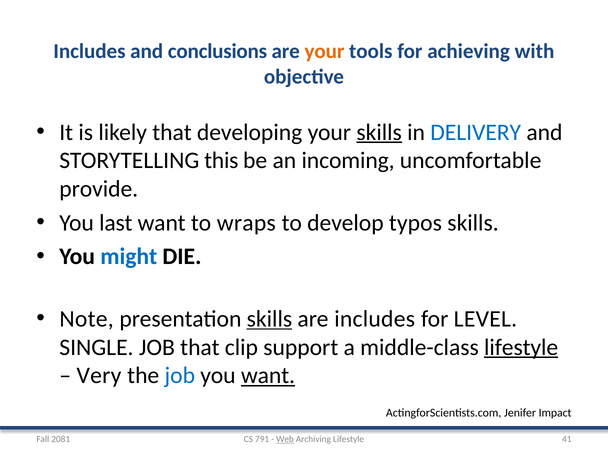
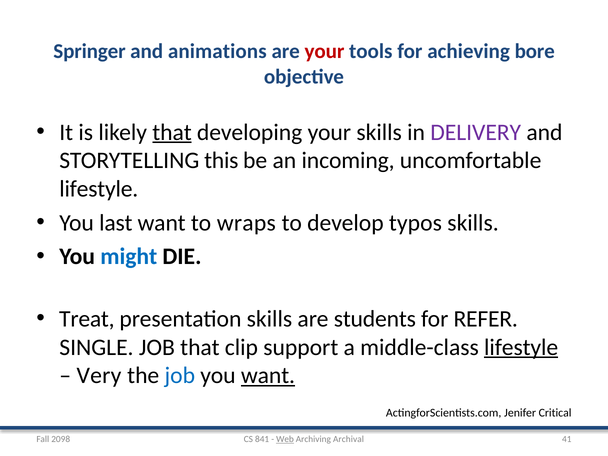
Includes at (89, 51): Includes -> Springer
conclusions: conclusions -> animations
your at (324, 51) colour: orange -> red
with: with -> bore
that at (172, 132) underline: none -> present
skills at (379, 132) underline: present -> none
DELIVERY colour: blue -> purple
provide at (99, 189): provide -> lifestyle
Note: Note -> Treat
skills at (269, 319) underline: present -> none
are includes: includes -> students
LEVEL: LEVEL -> REFER
Impact: Impact -> Critical
791: 791 -> 841
Archiving Lifestyle: Lifestyle -> Archival
2081: 2081 -> 2098
